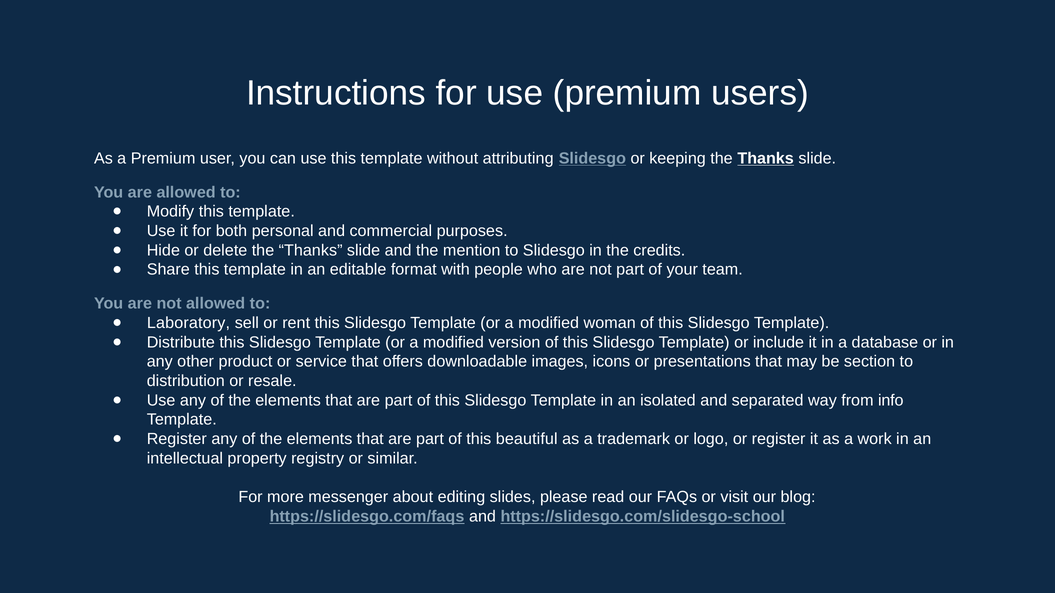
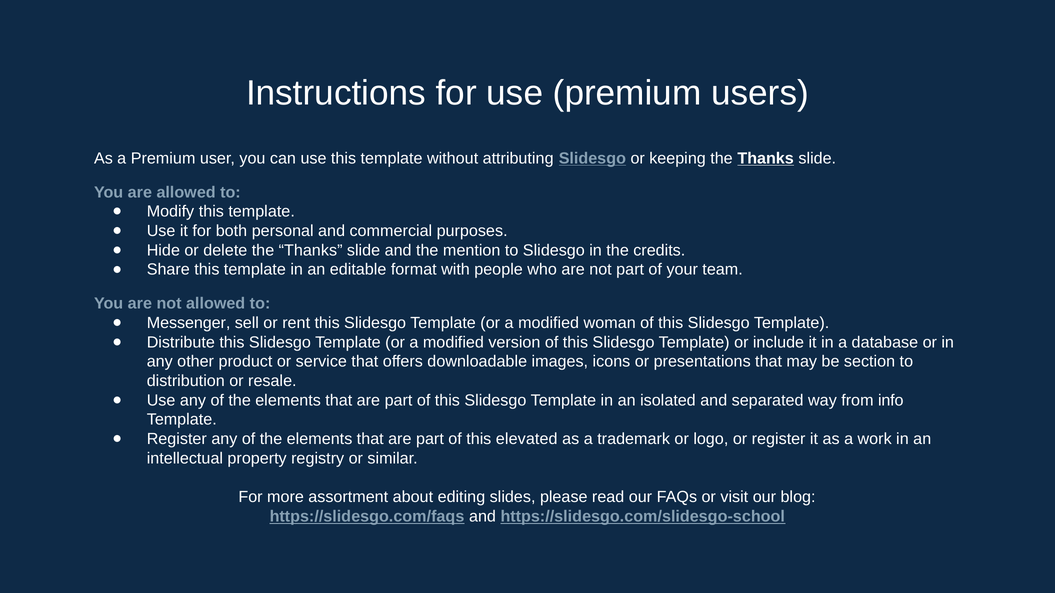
Laboratory: Laboratory -> Messenger
beautiful: beautiful -> elevated
messenger: messenger -> assortment
